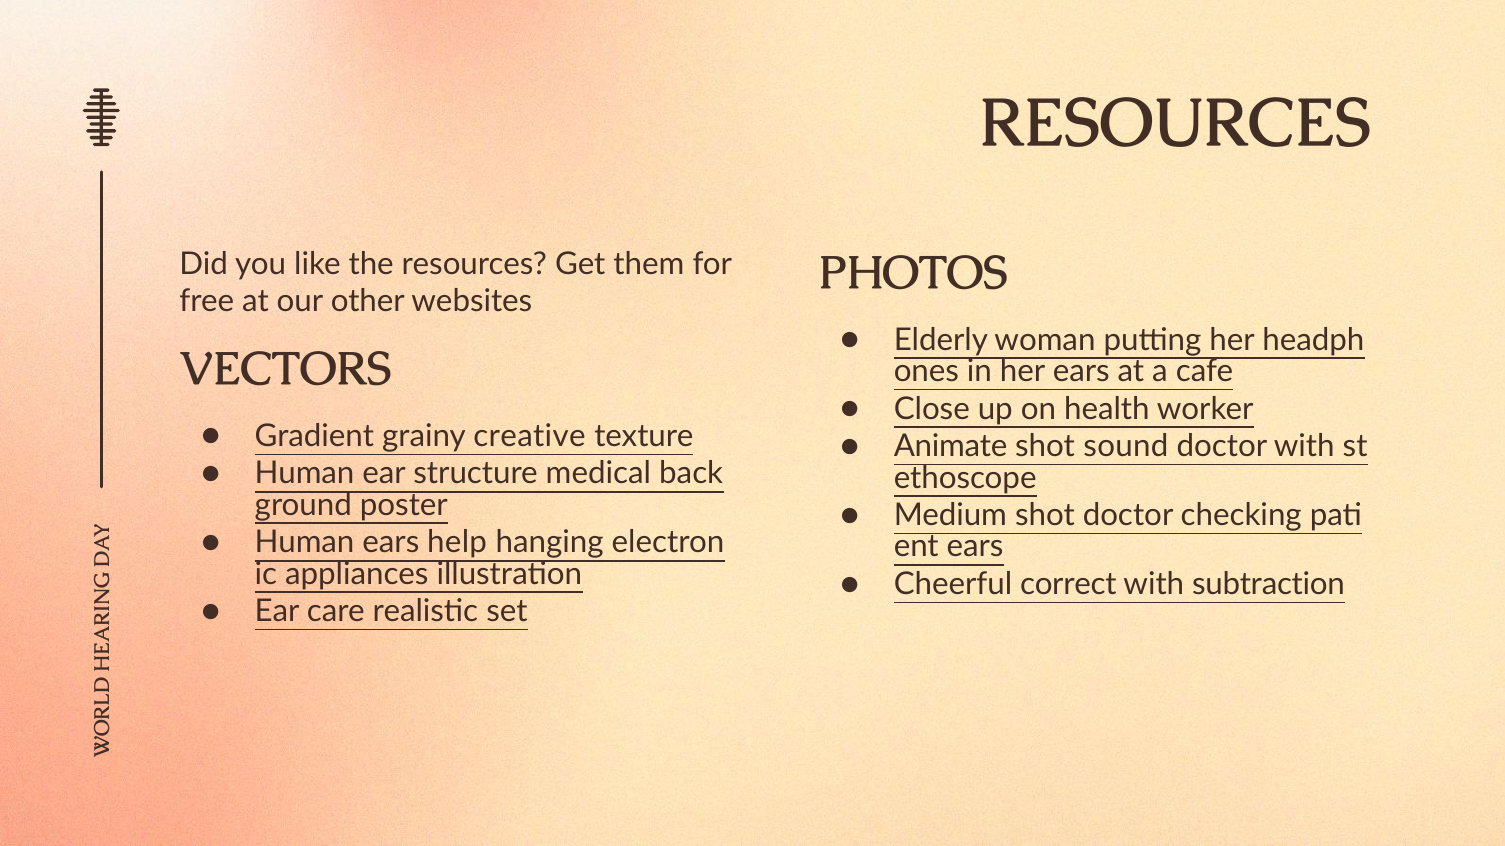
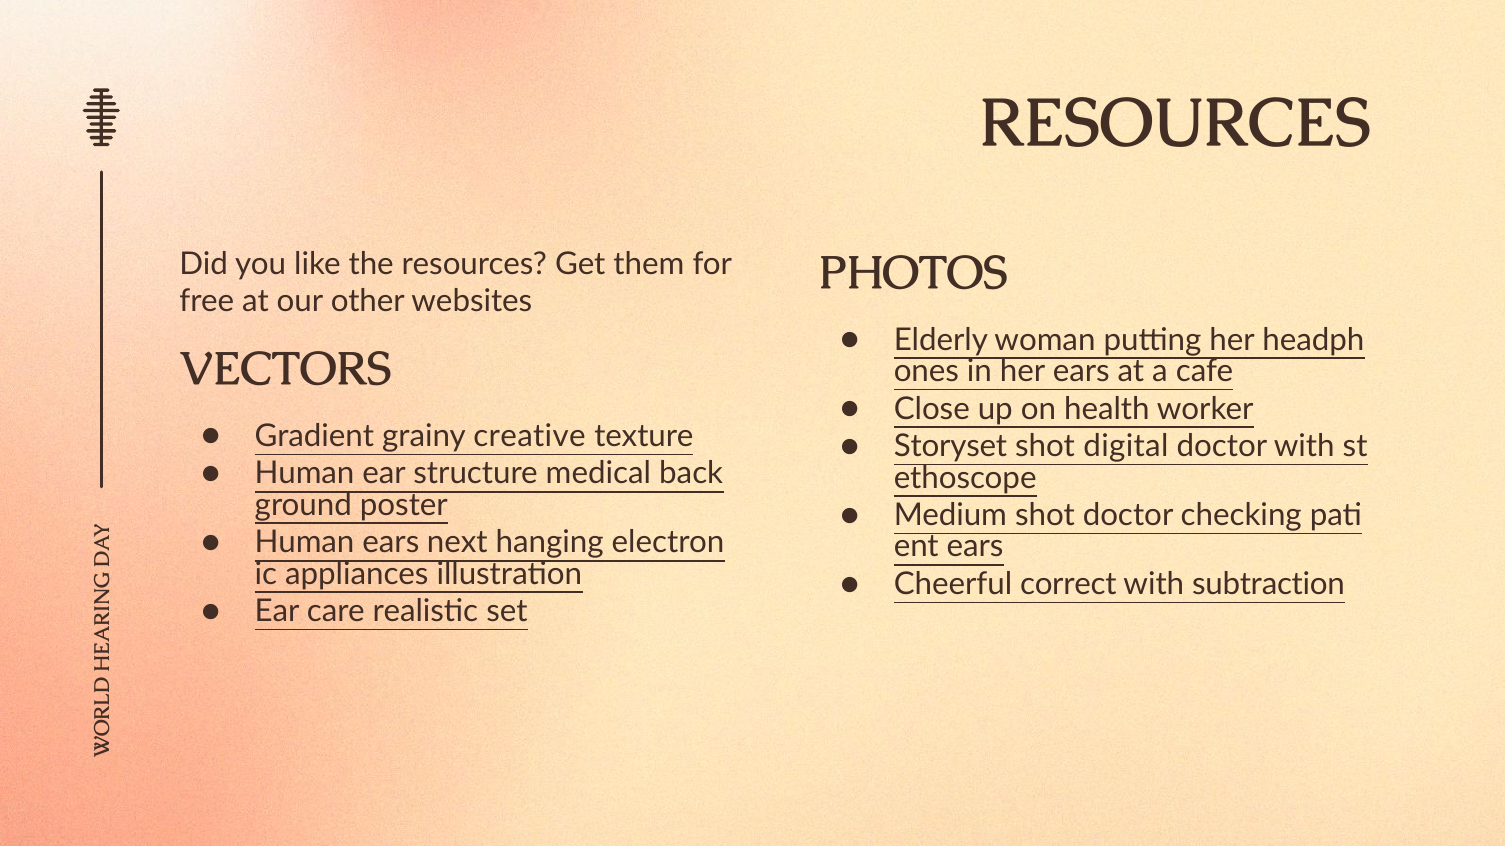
Animate: Animate -> Storyset
sound: sound -> digital
help: help -> next
